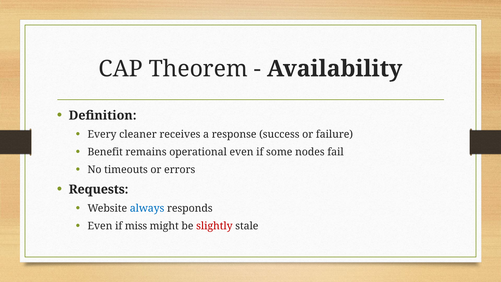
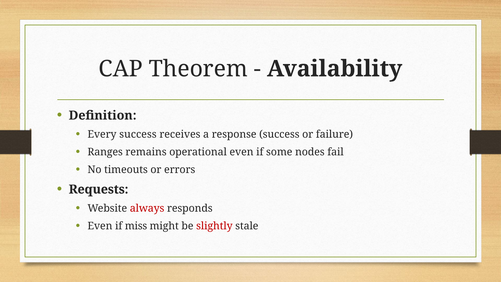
Every cleaner: cleaner -> success
Benefit: Benefit -> Ranges
always colour: blue -> red
